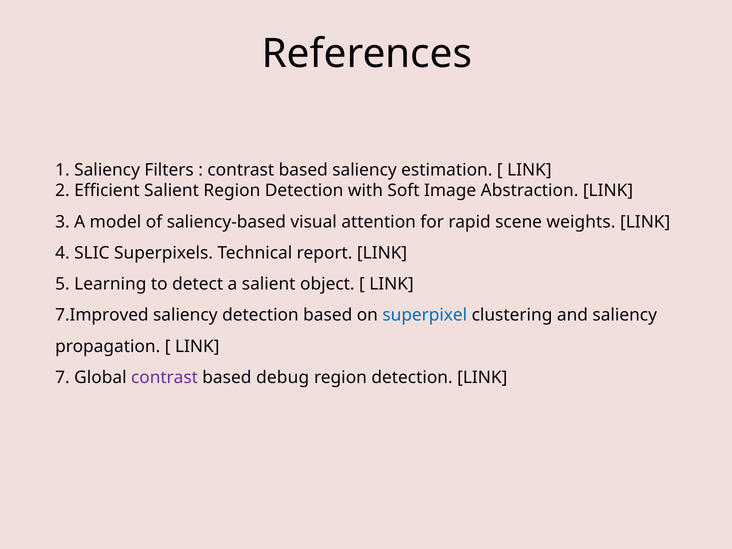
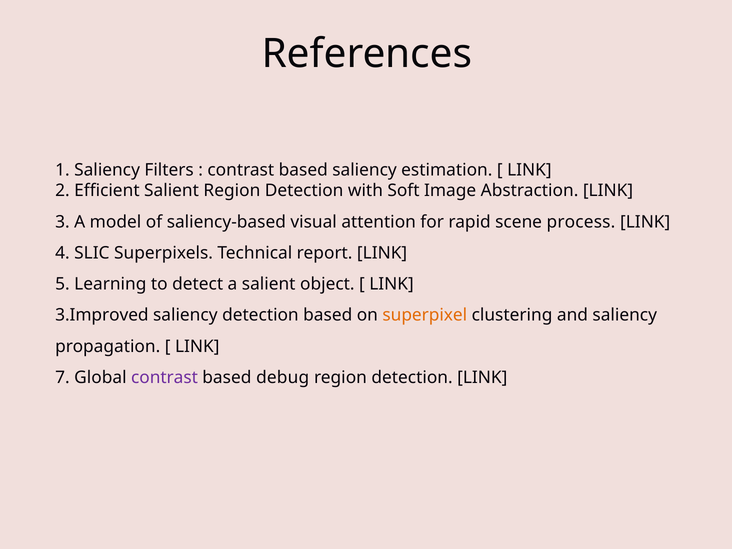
weights: weights -> process
7.Improved: 7.Improved -> 3.Improved
superpixel colour: blue -> orange
